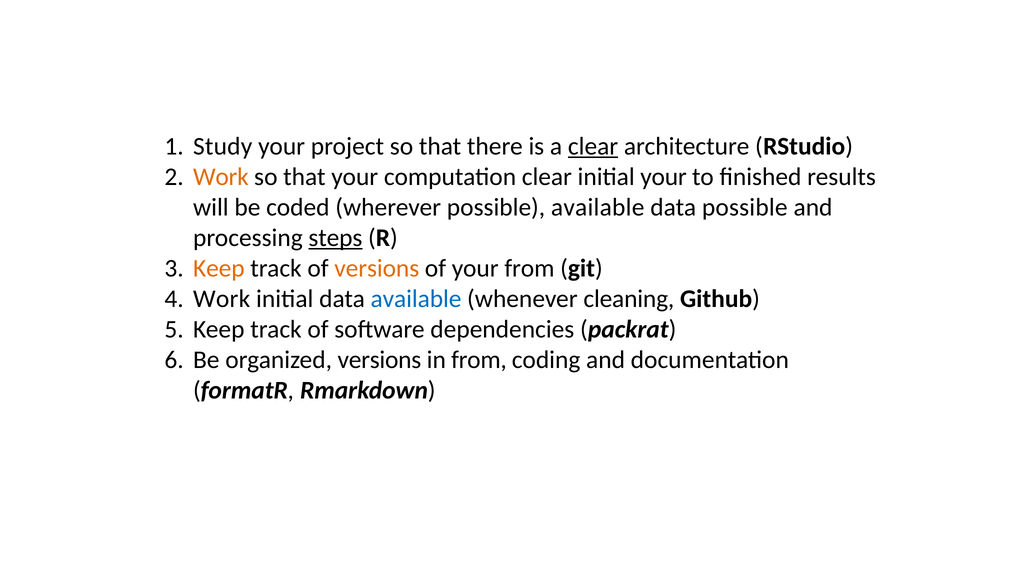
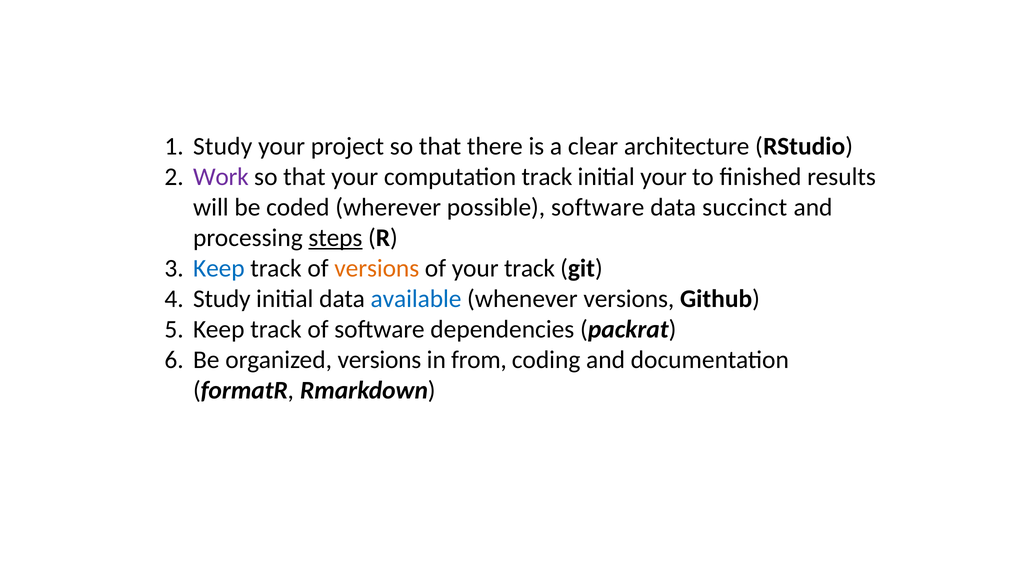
clear at (593, 146) underline: present -> none
Work at (221, 177) colour: orange -> purple
computation clear: clear -> track
possible available: available -> software
data possible: possible -> succinct
Keep at (219, 269) colour: orange -> blue
your from: from -> track
Work at (222, 299): Work -> Study
whenever cleaning: cleaning -> versions
